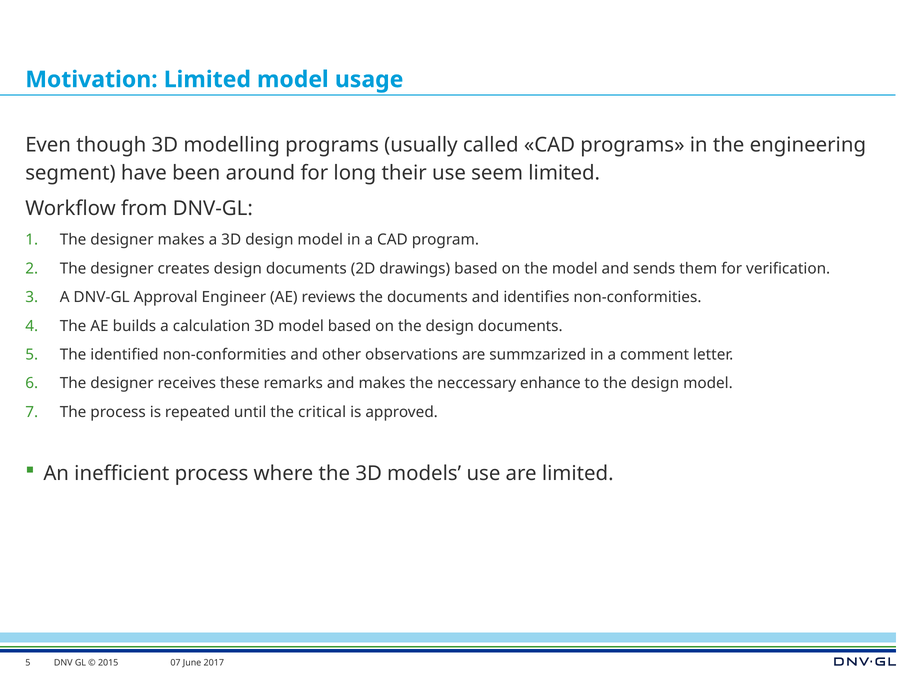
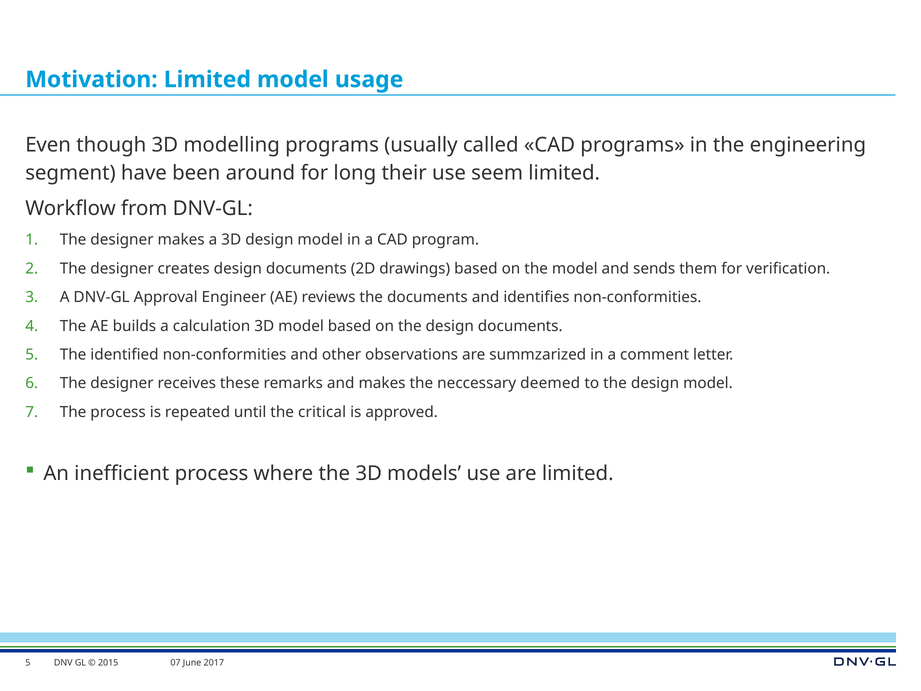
enhance: enhance -> deemed
